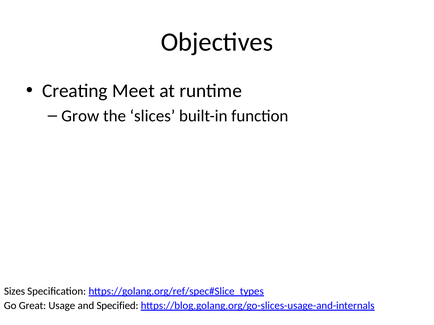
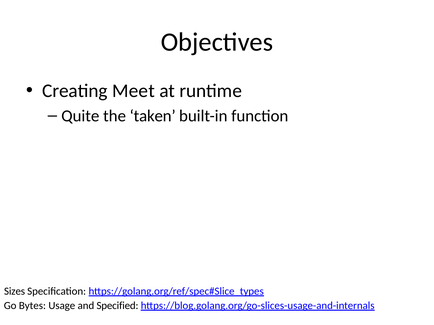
Grow: Grow -> Quite
slices: slices -> taken
Great: Great -> Bytes
